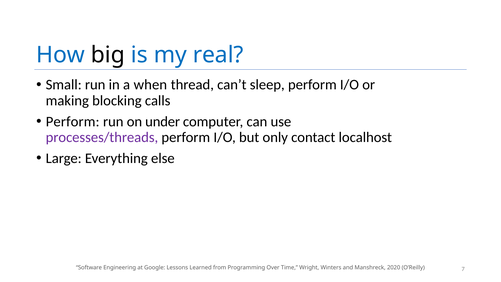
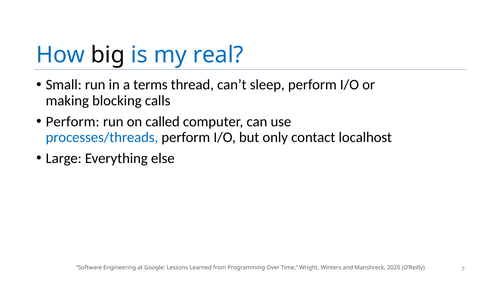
when: when -> terms
under: under -> called
processes/threads colour: purple -> blue
